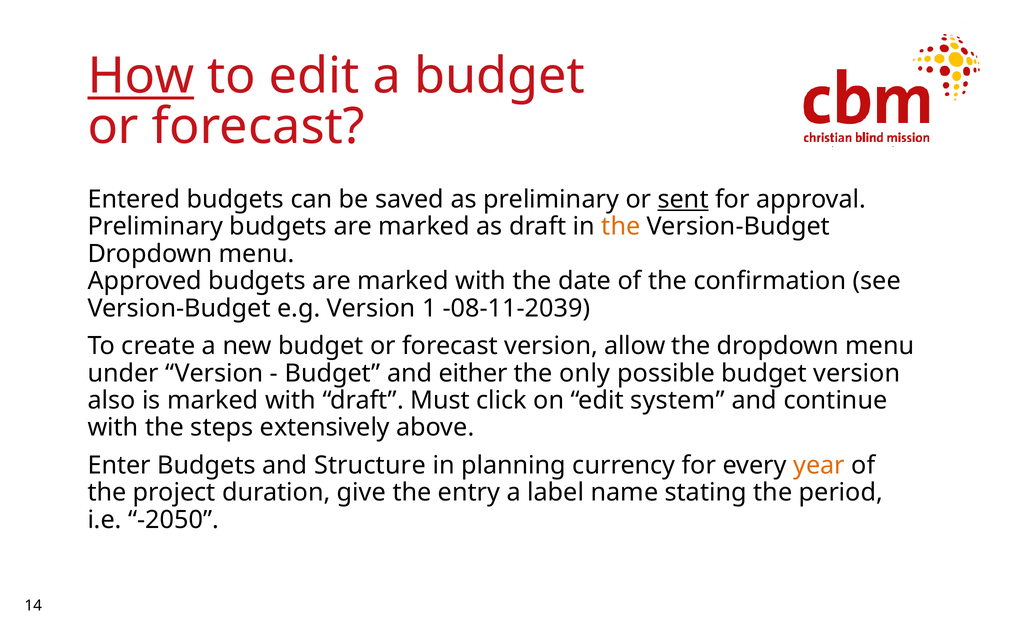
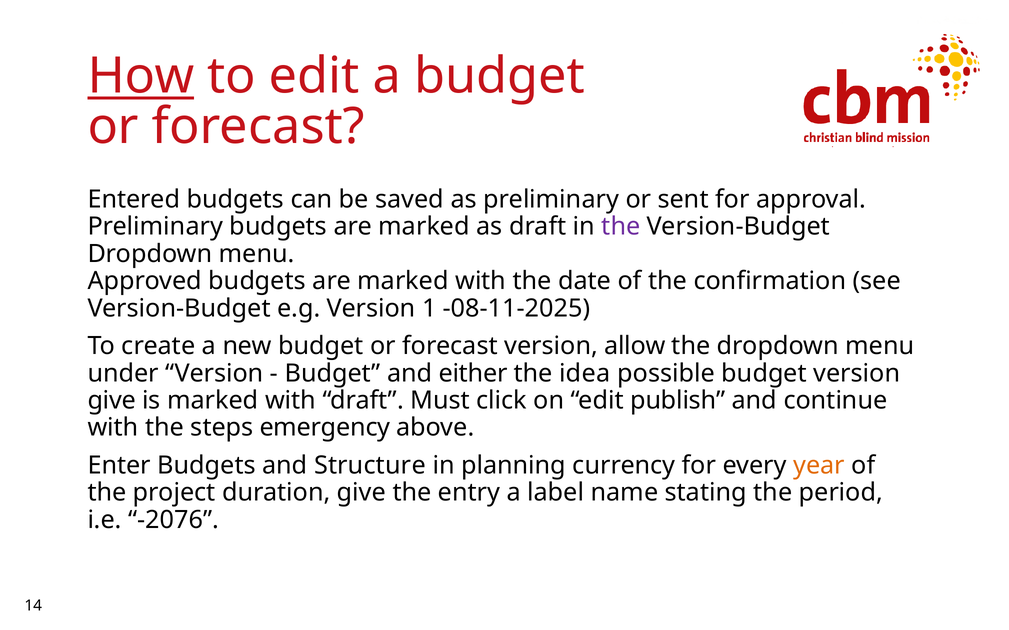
sent underline: present -> none
the at (621, 227) colour: orange -> purple
-08-11-2039: -08-11-2039 -> -08-11-2025
only: only -> idea
also at (112, 401): also -> give
system: system -> publish
extensively: extensively -> emergency
-2050: -2050 -> -2076
